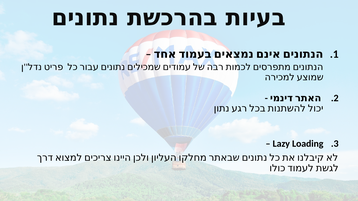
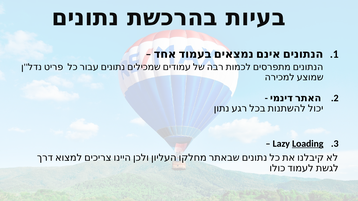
Loading underline: none -> present
